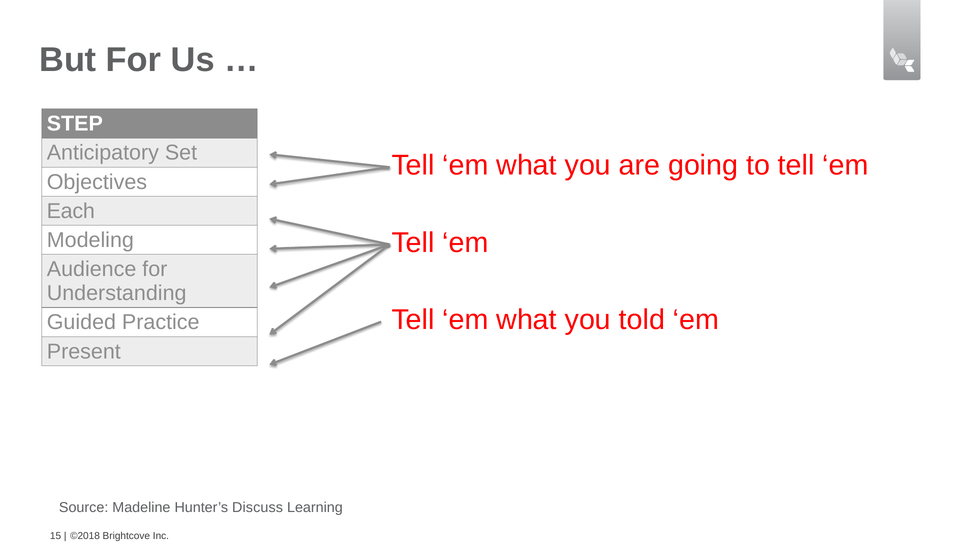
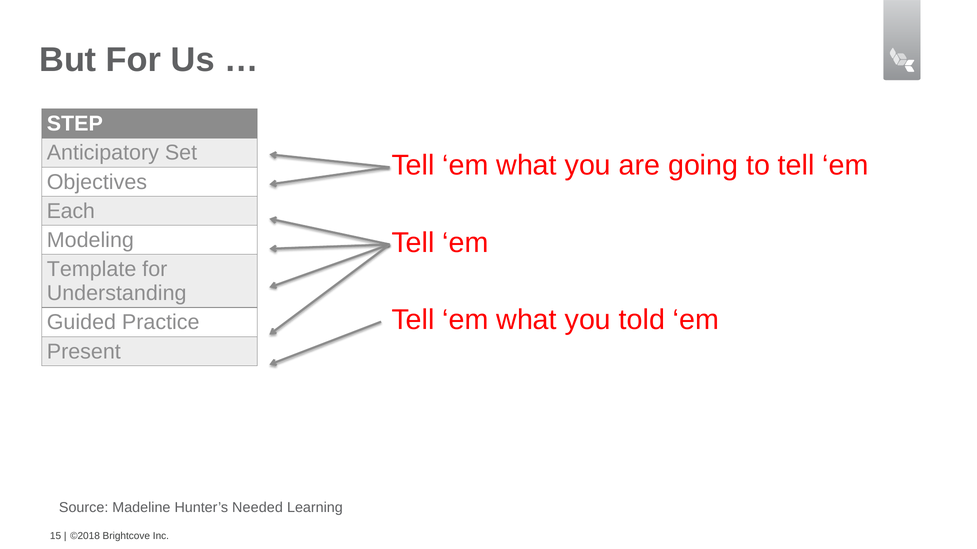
Audience: Audience -> Template
Discuss: Discuss -> Needed
